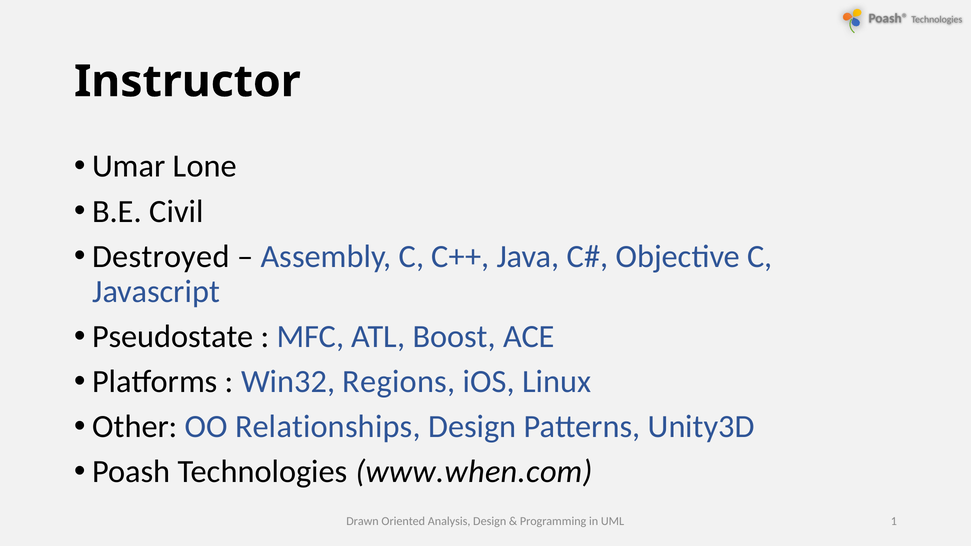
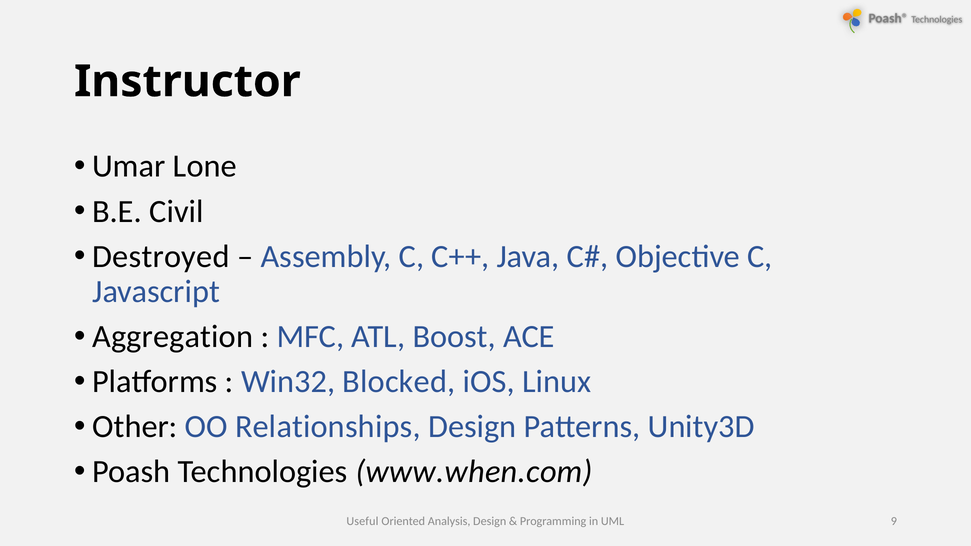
Pseudostate: Pseudostate -> Aggregation
Regions: Regions -> Blocked
Drawn: Drawn -> Useful
1: 1 -> 9
